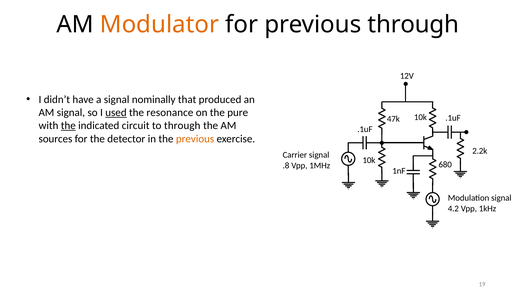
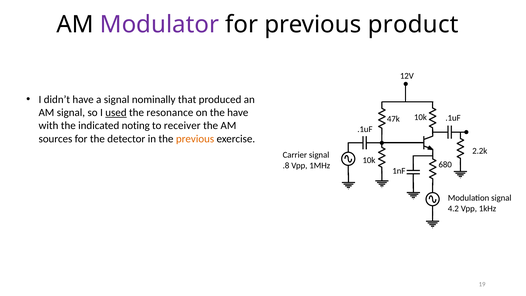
Modulator colour: orange -> purple
previous through: through -> product
the pure: pure -> have
the at (68, 126) underline: present -> none
circuit: circuit -> noting
to through: through -> receiver
